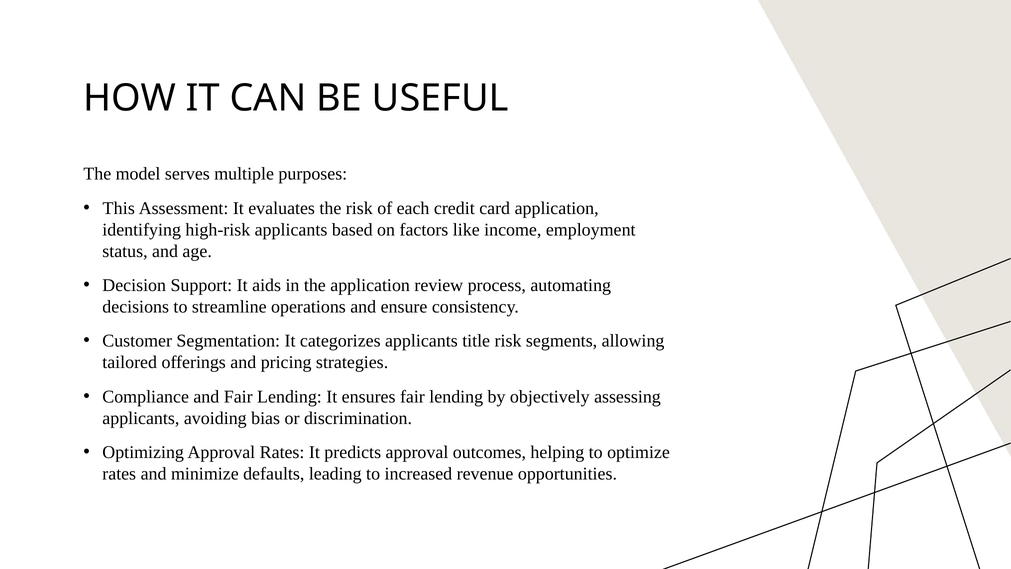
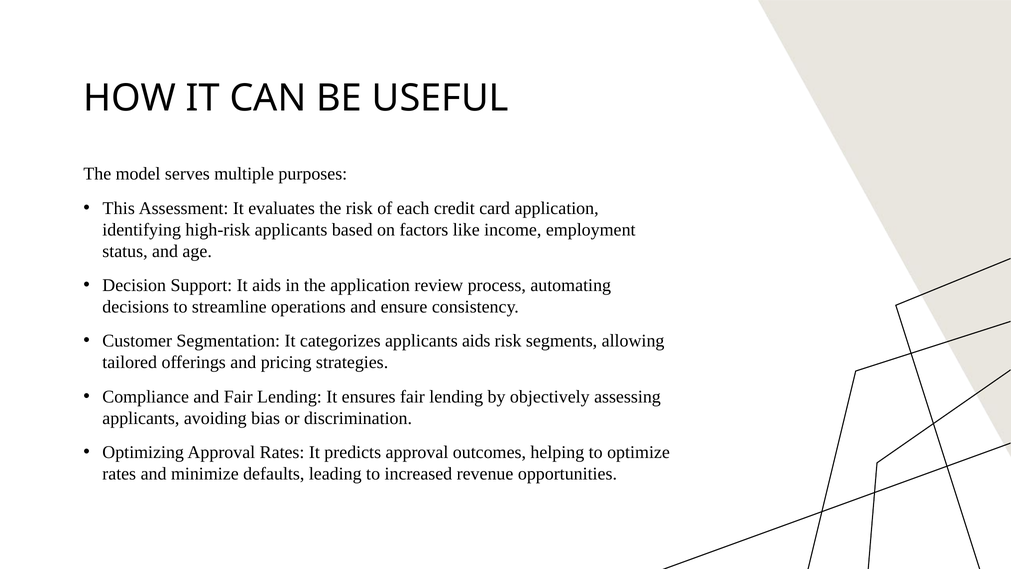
applicants title: title -> aids
